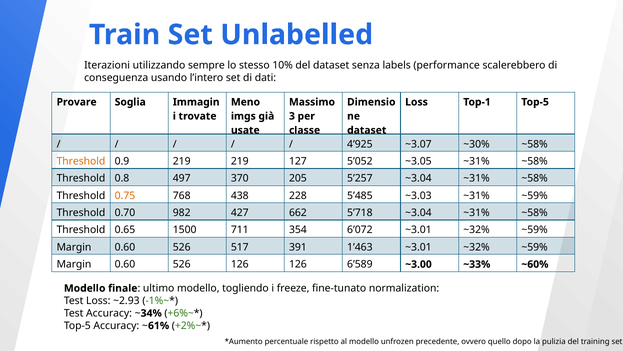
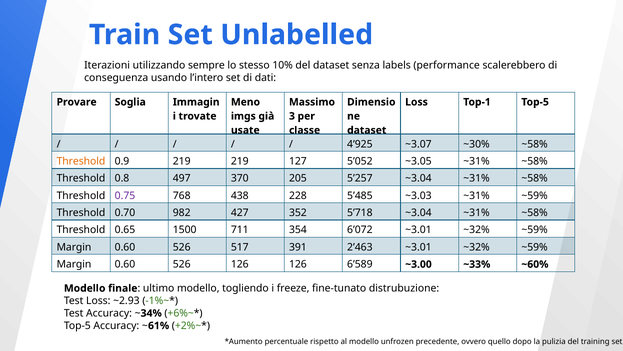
0.75 colour: orange -> purple
662: 662 -> 352
1’463: 1’463 -> 2’463
normalization: normalization -> distrubuzione
